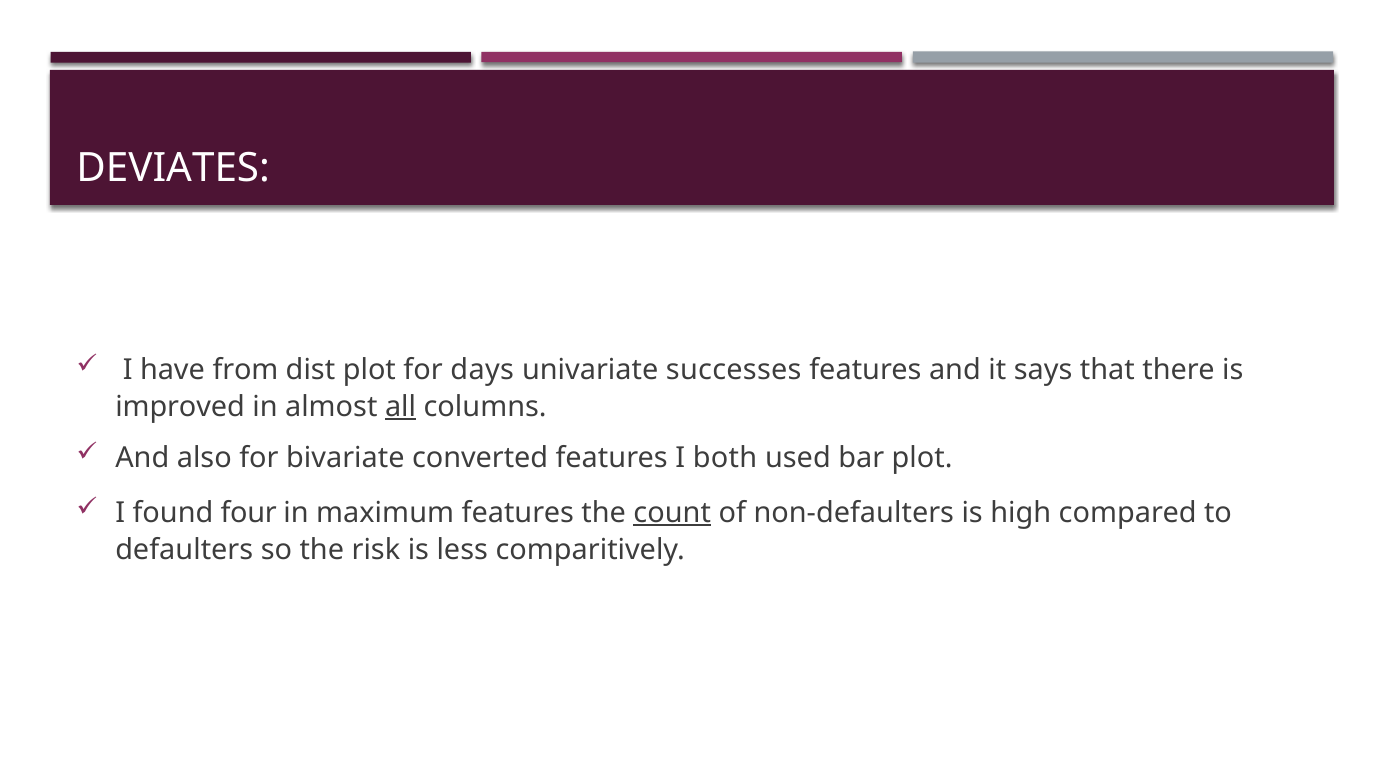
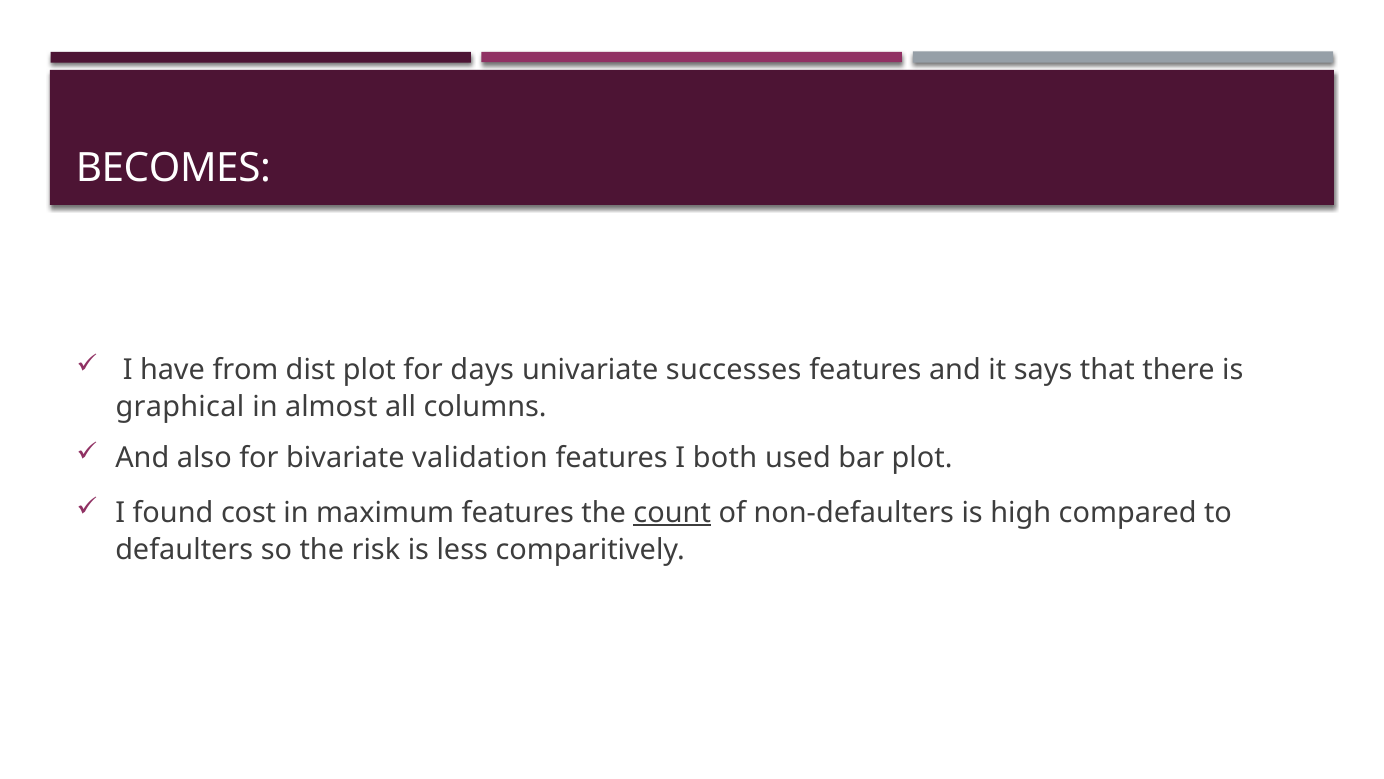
DEVIATES: DEVIATES -> BECOMES
improved: improved -> graphical
all underline: present -> none
converted: converted -> validation
four: four -> cost
